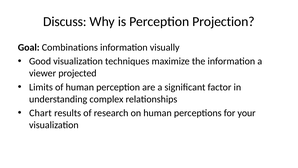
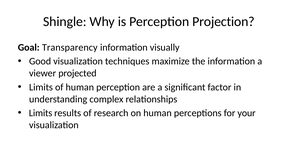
Discuss: Discuss -> Shingle
Combinations: Combinations -> Transparency
Chart at (40, 113): Chart -> Limits
